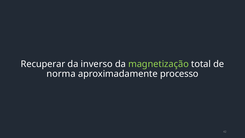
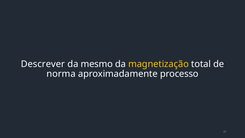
Recuperar: Recuperar -> Descrever
inverso: inverso -> mesmo
magnetização colour: light green -> yellow
